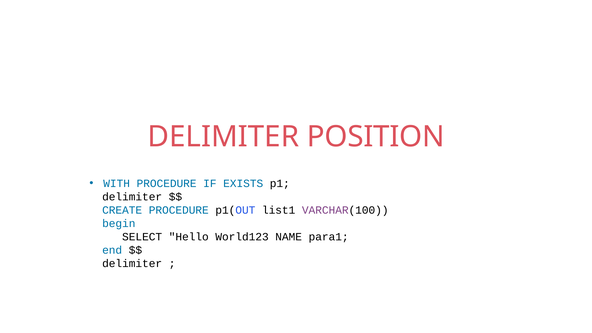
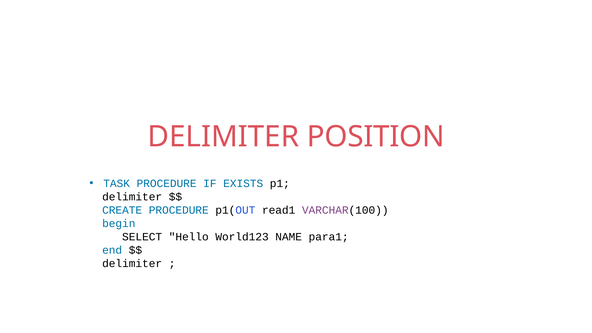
WITH: WITH -> TASK
list1: list1 -> read1
